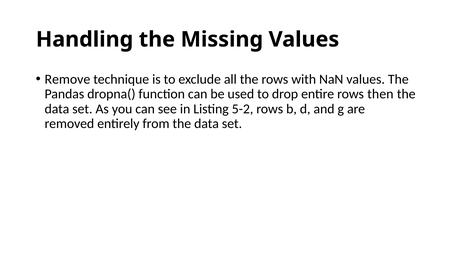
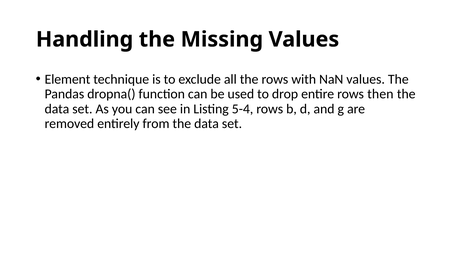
Remove: Remove -> Element
5-2: 5-2 -> 5-4
